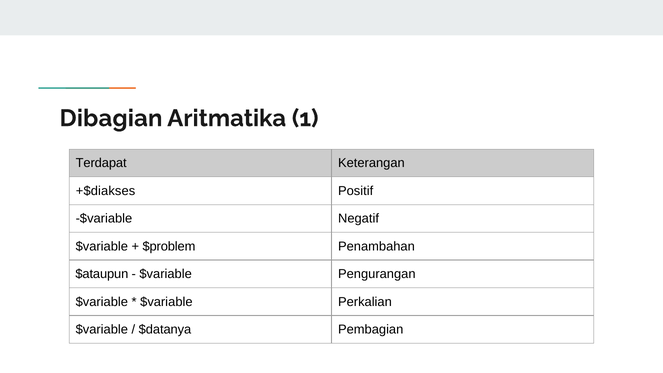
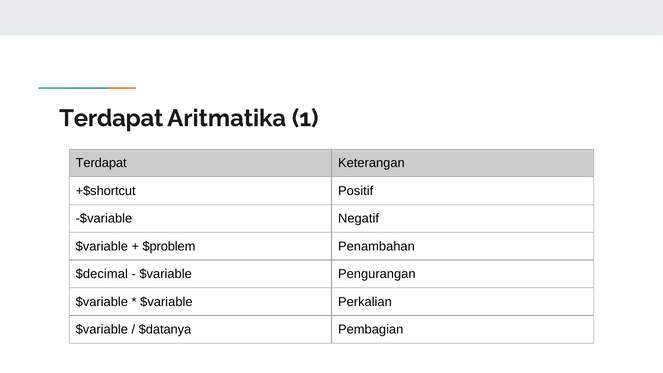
Dibagian at (111, 118): Dibagian -> Terdapat
+$diakses: +$diakses -> +$shortcut
$ataupun: $ataupun -> $decimal
